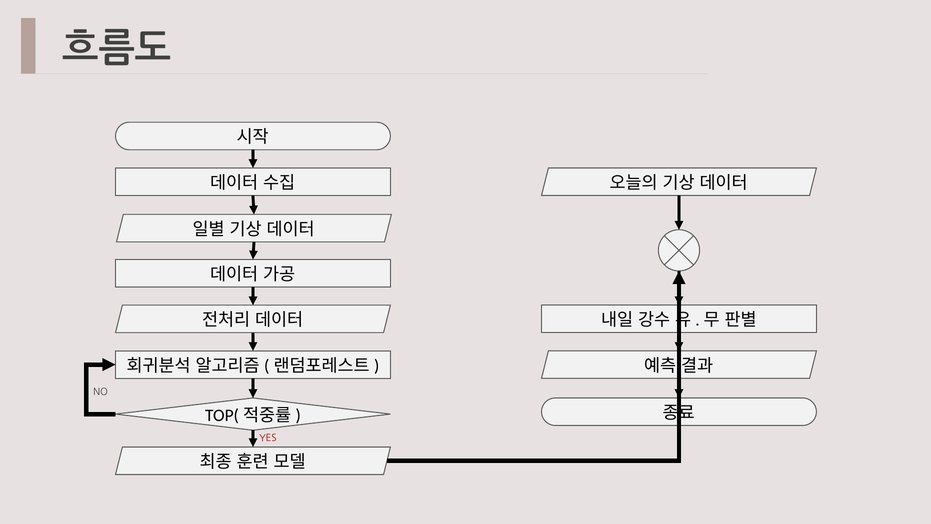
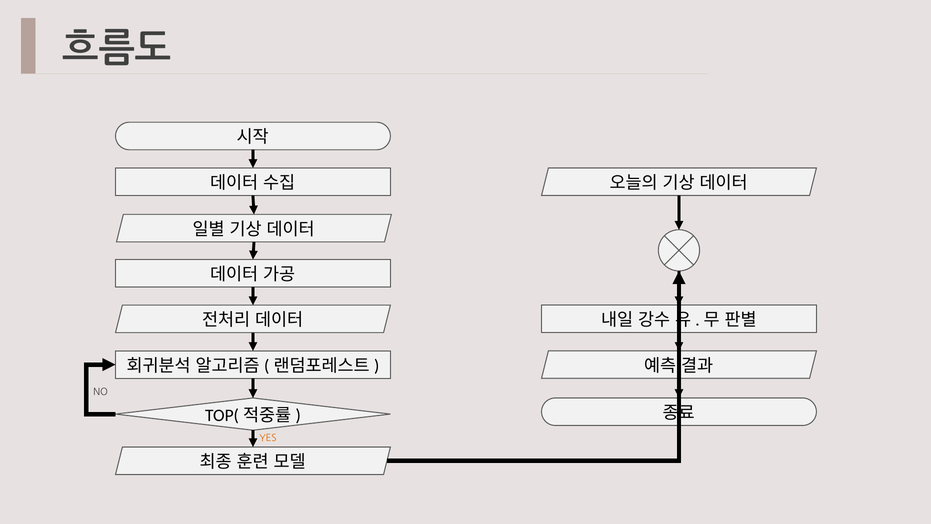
YES colour: red -> orange
